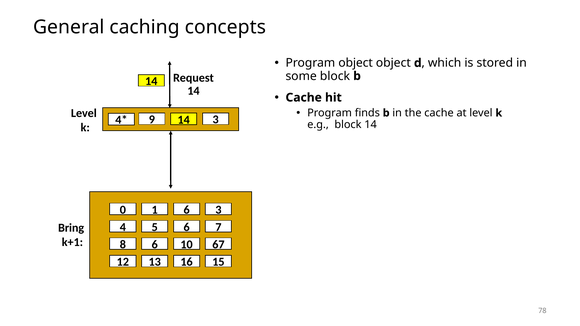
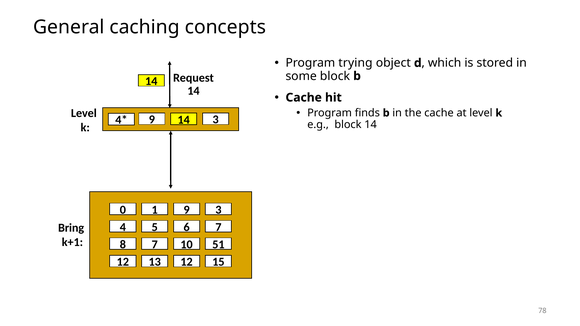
Program object: object -> trying
1 6: 6 -> 9
8 6: 6 -> 7
67: 67 -> 51
13 16: 16 -> 12
